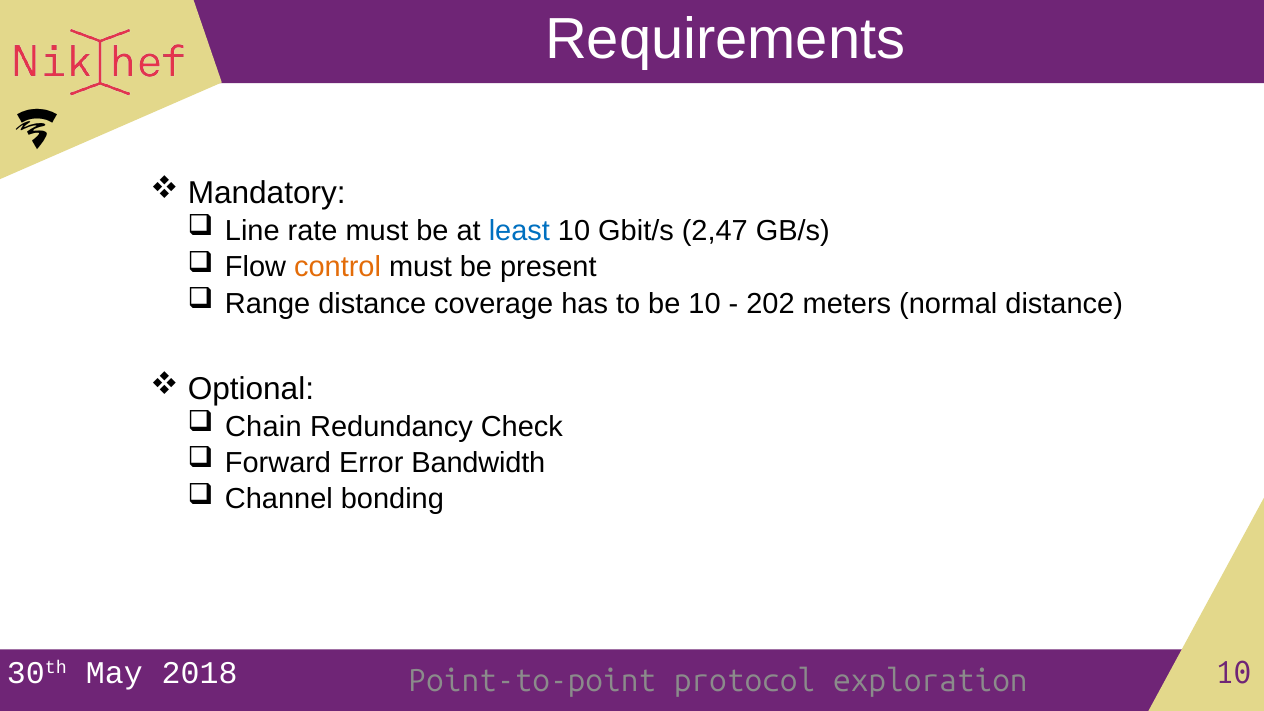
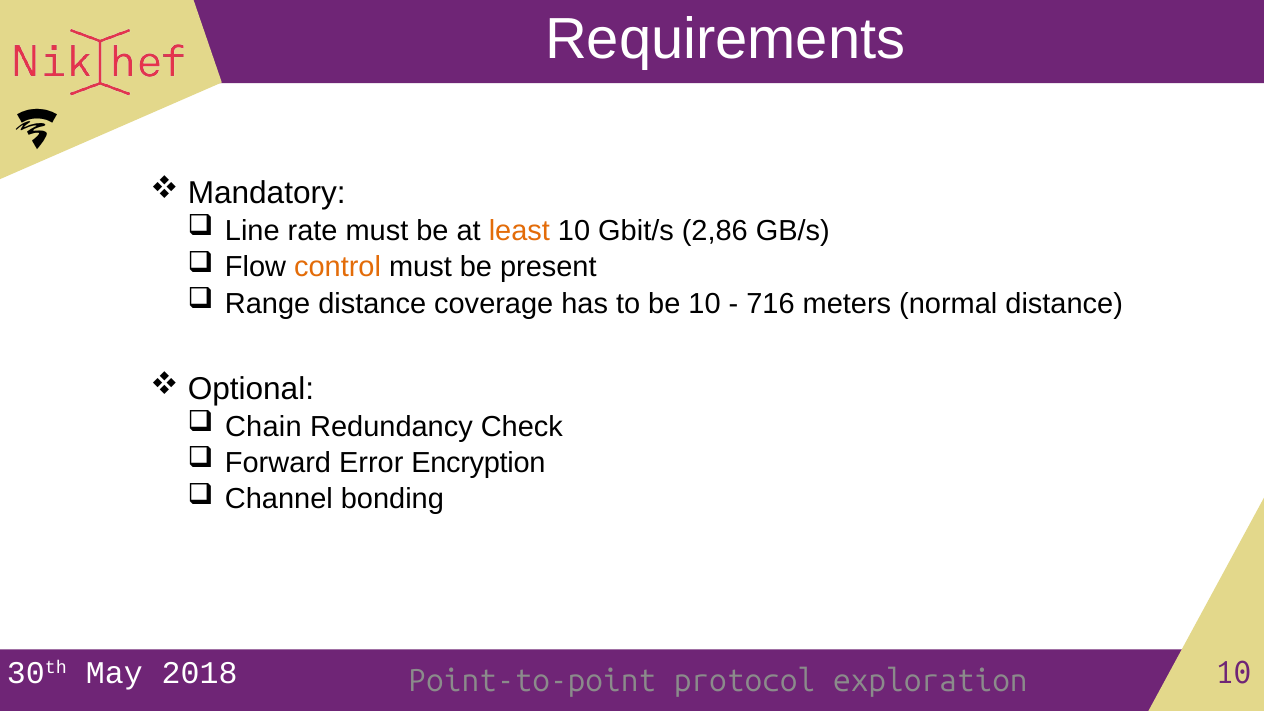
least colour: blue -> orange
2,47: 2,47 -> 2,86
202: 202 -> 716
Bandwidth: Bandwidth -> Encryption
